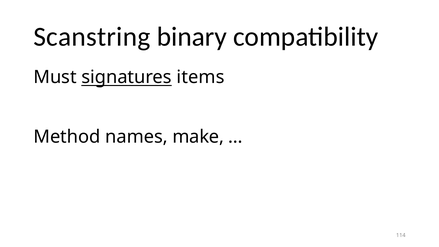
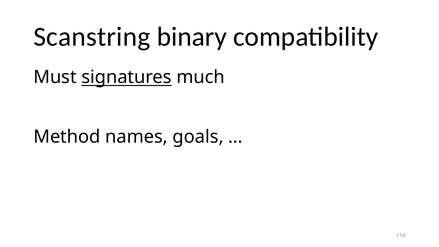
items: items -> much
make: make -> goals
